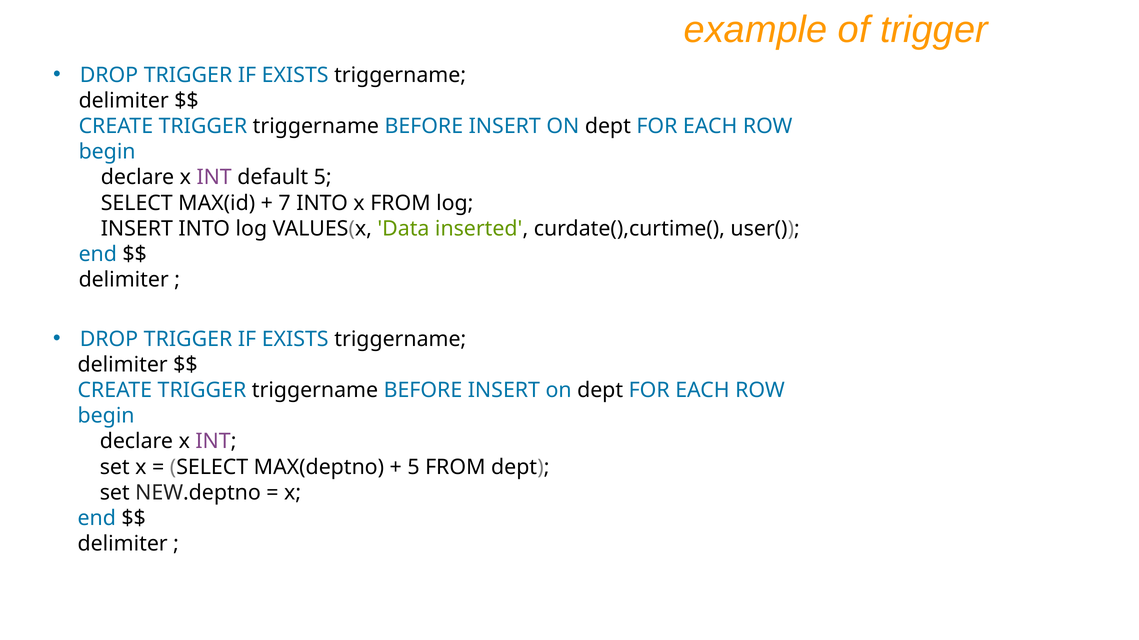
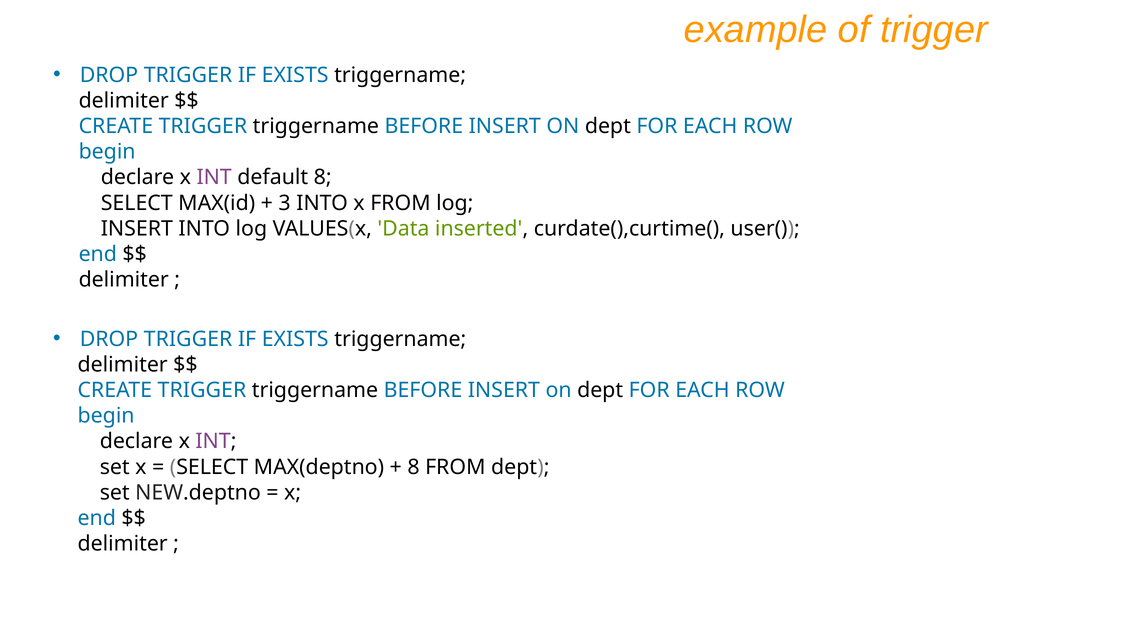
default 5: 5 -> 8
7: 7 -> 3
5 at (413, 468): 5 -> 8
